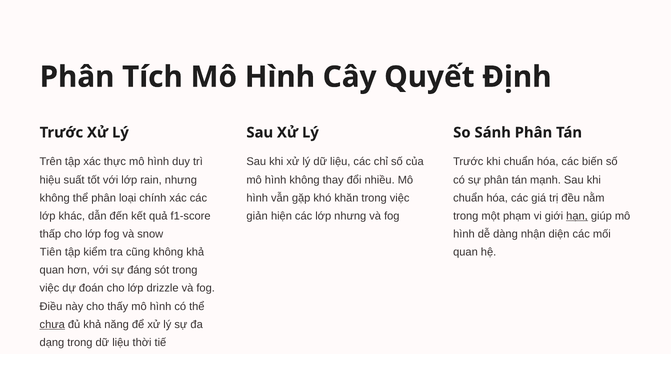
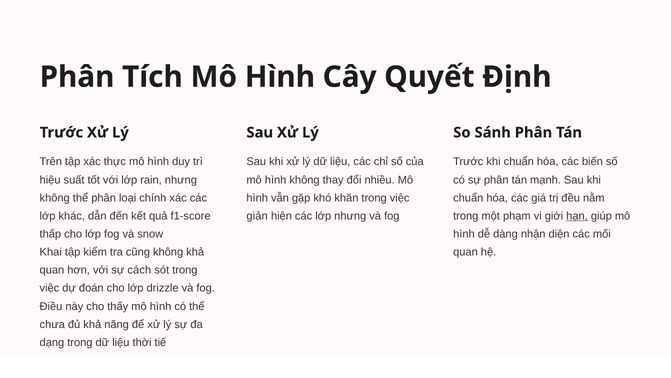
Tiên: Tiên -> Khai
đáng: đáng -> cách
chưa underline: present -> none
